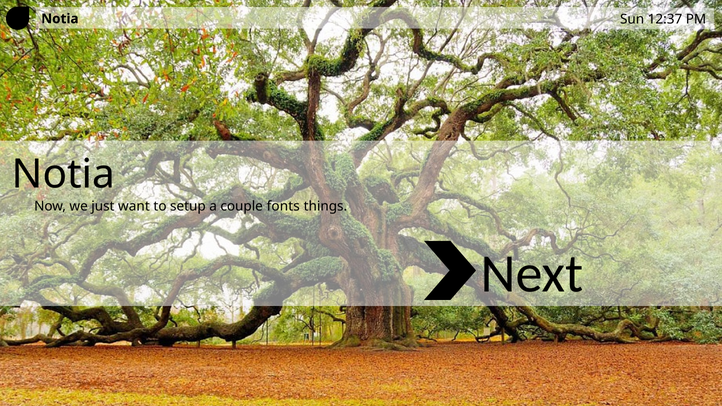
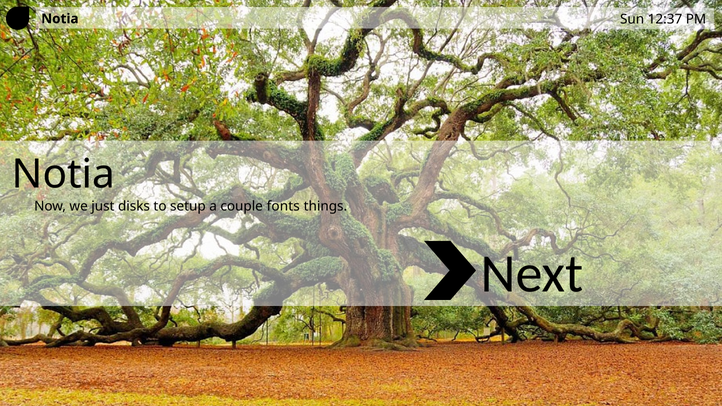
want: want -> disks
